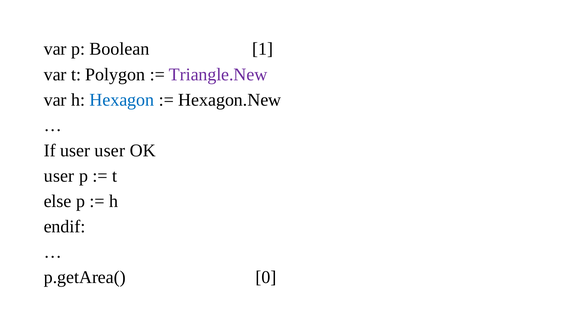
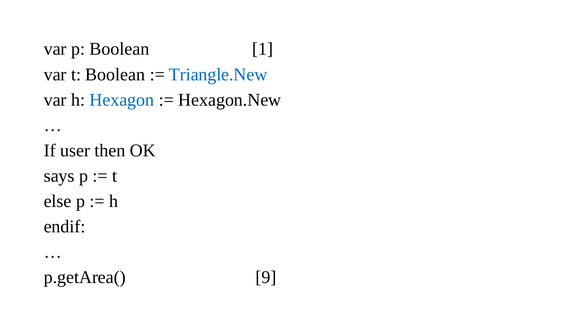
t Polygon: Polygon -> Boolean
Triangle.New colour: purple -> blue
user user: user -> then
user at (59, 176): user -> says
0: 0 -> 9
